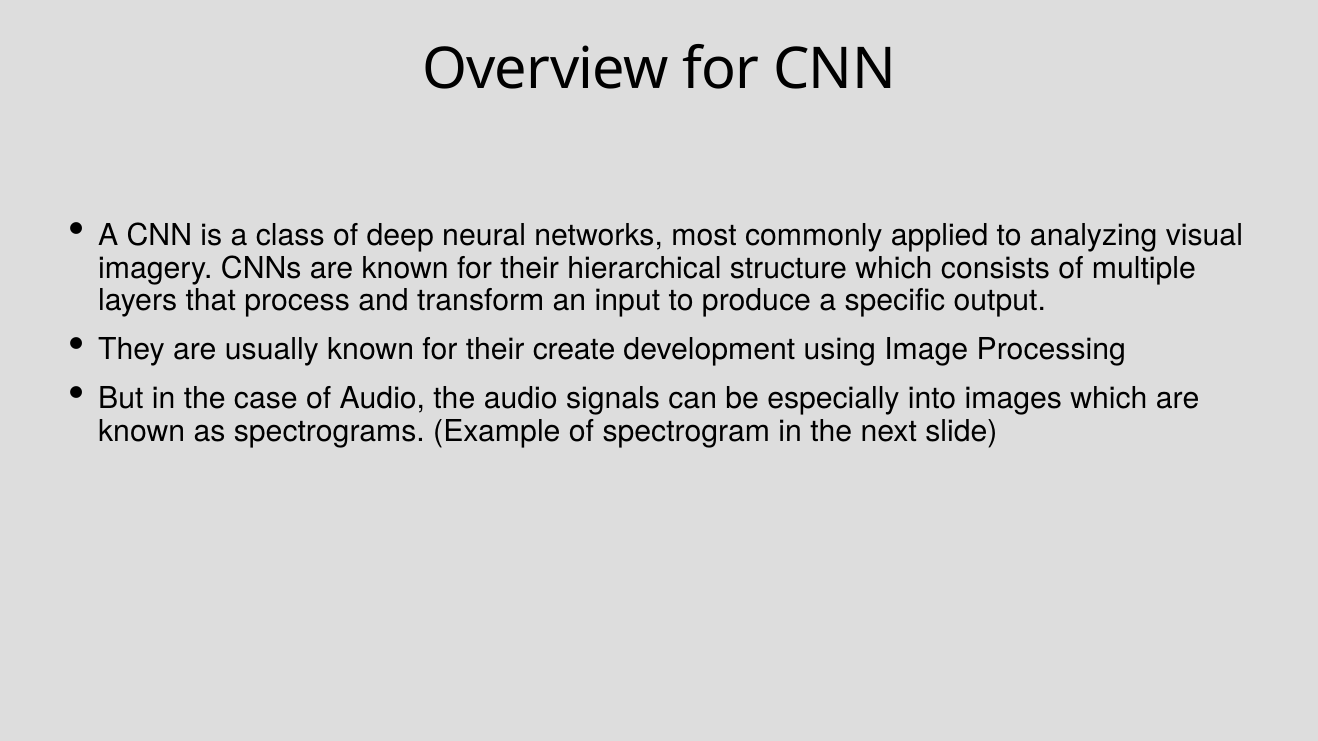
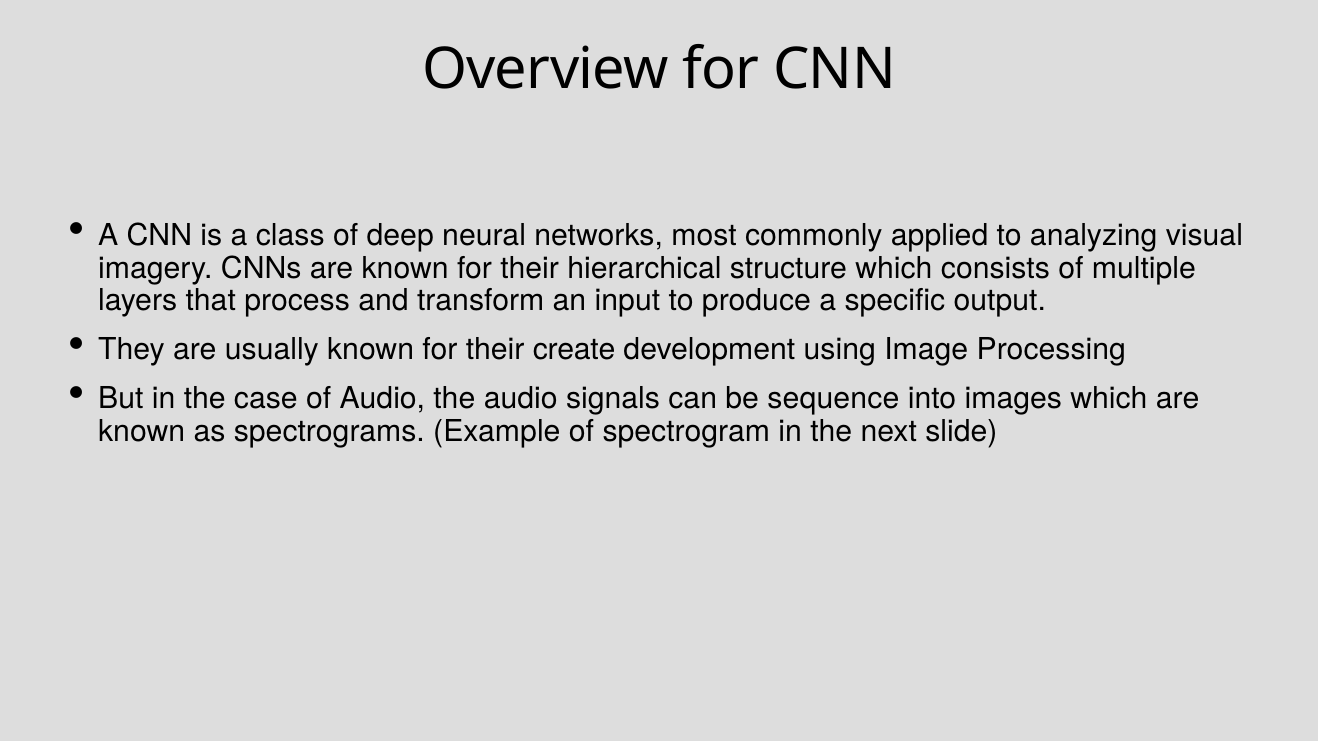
especially: especially -> sequence
